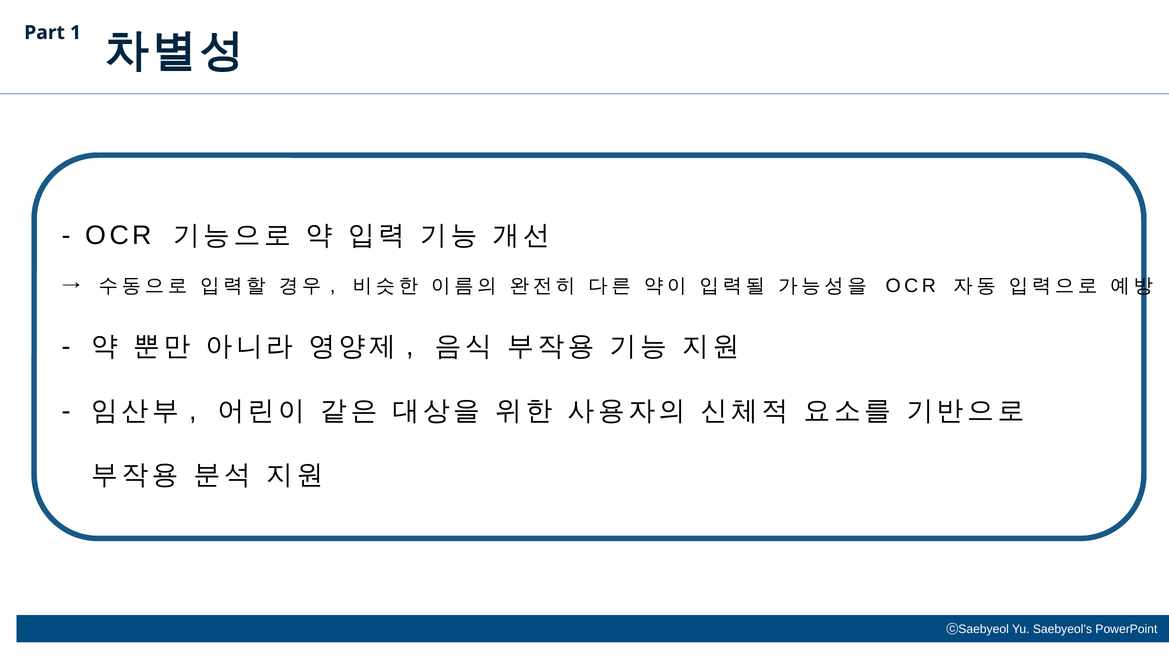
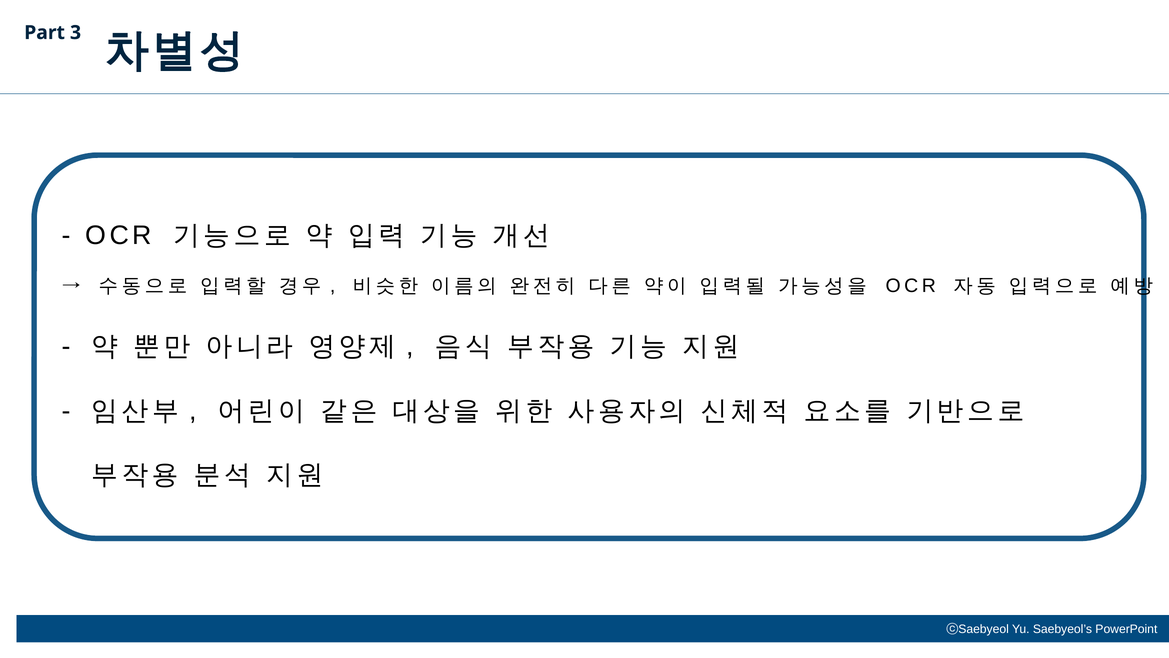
1: 1 -> 3
